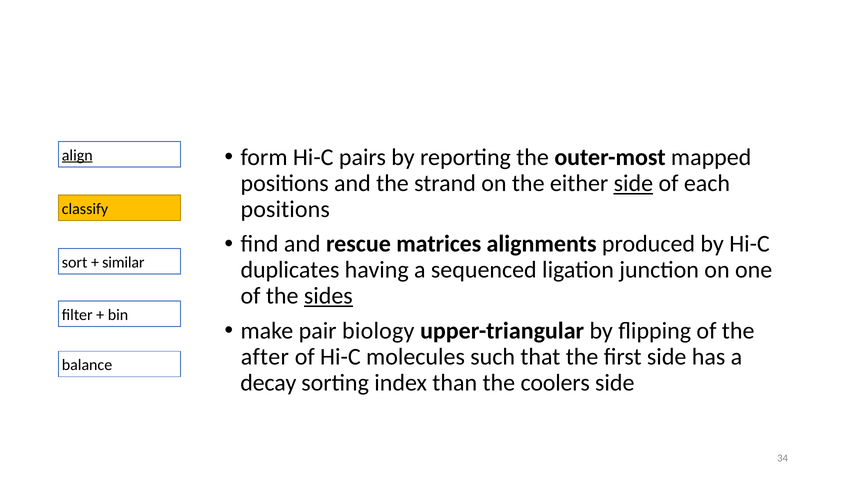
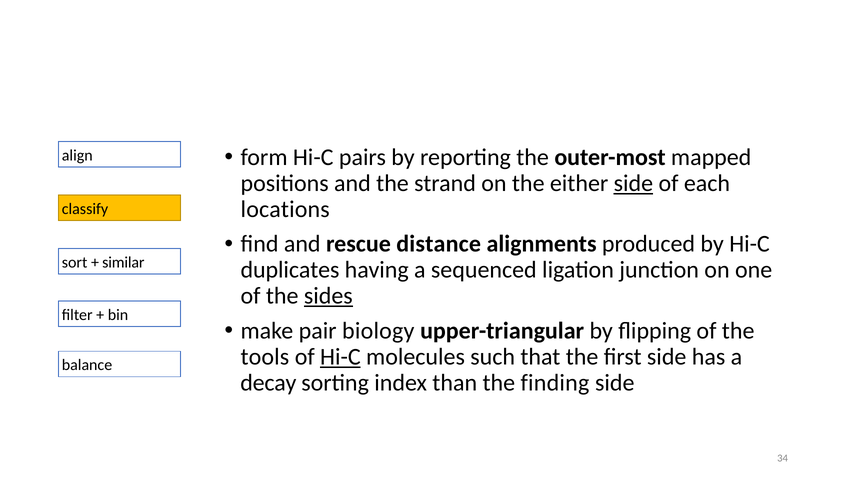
align underline: present -> none
positions at (285, 209): positions -> locations
matrices: matrices -> distance
after: after -> tools
Hi-C at (340, 357) underline: none -> present
coolers: coolers -> finding
